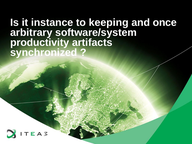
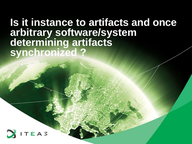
to keeping: keeping -> artifacts
productivity: productivity -> determining
